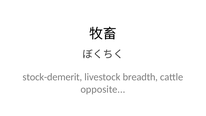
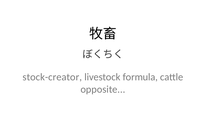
stock-demerit: stock-demerit -> stock-creator
breadth: breadth -> formula
